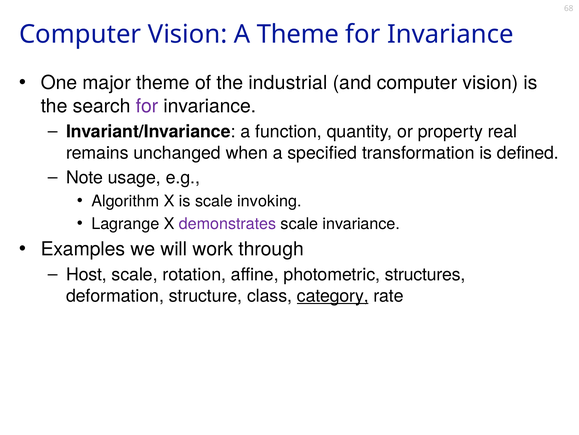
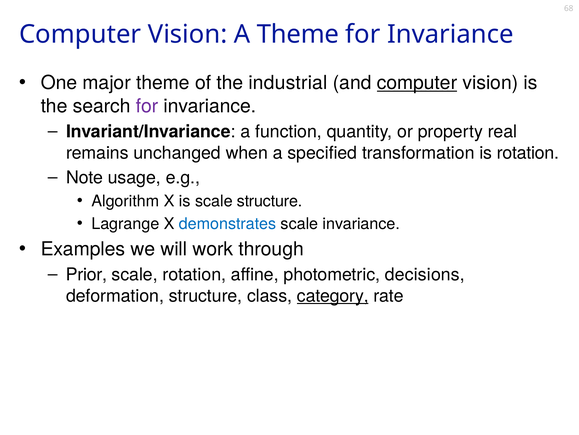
computer at (417, 83) underline: none -> present
is defined: defined -> rotation
scale invoking: invoking -> structure
demonstrates colour: purple -> blue
Host: Host -> Prior
structures: structures -> decisions
